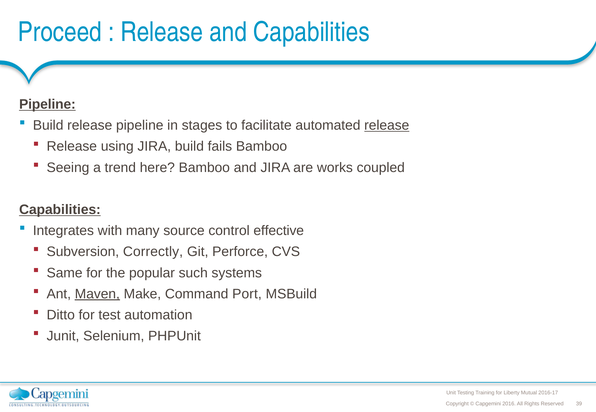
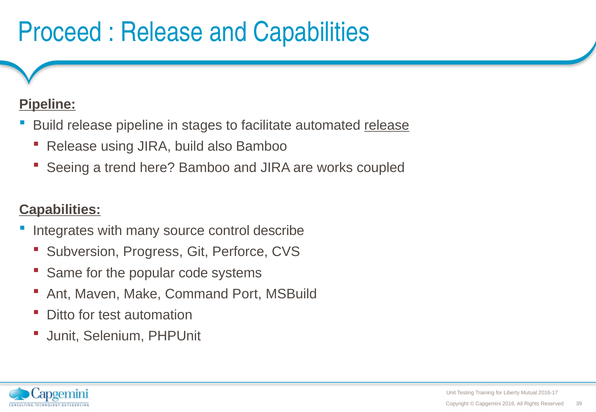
fails: fails -> also
effective: effective -> describe
Correctly: Correctly -> Progress
such: such -> code
Maven underline: present -> none
